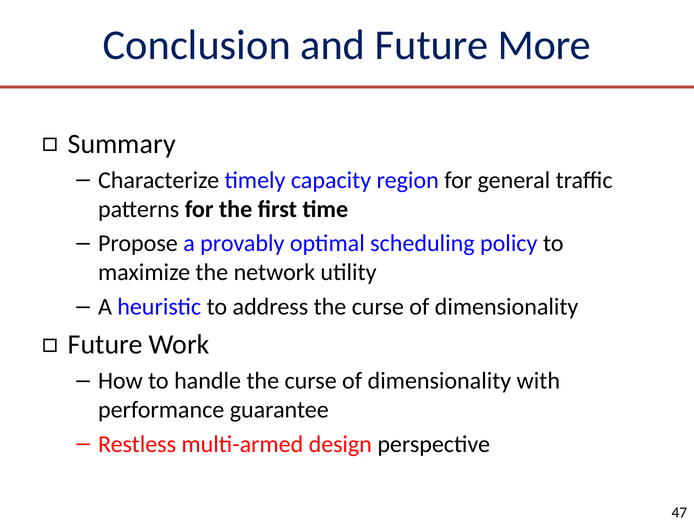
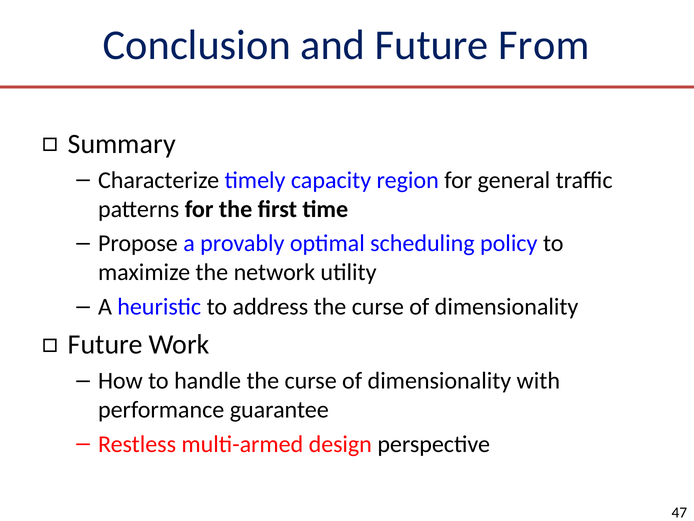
More: More -> From
